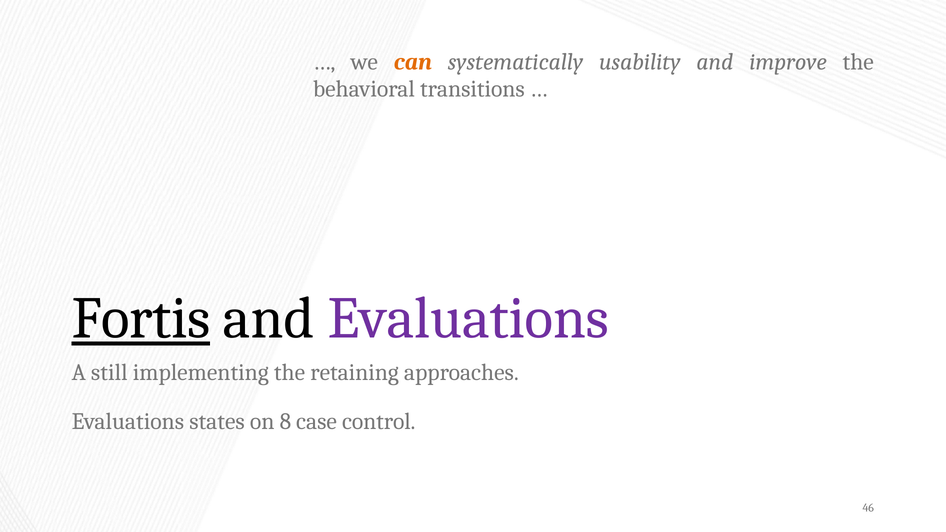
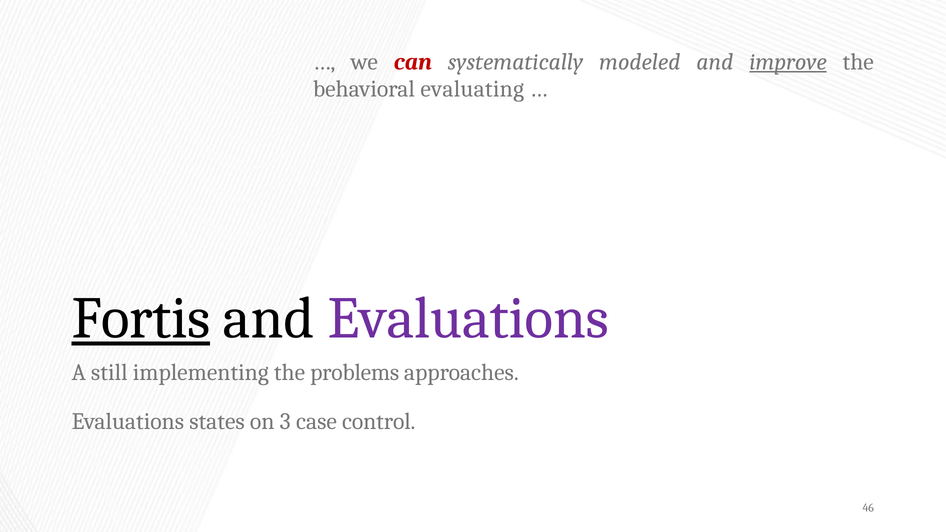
can colour: orange -> red
usability: usability -> modeled
improve underline: none -> present
transitions: transitions -> evaluating
retaining: retaining -> problems
8: 8 -> 3
